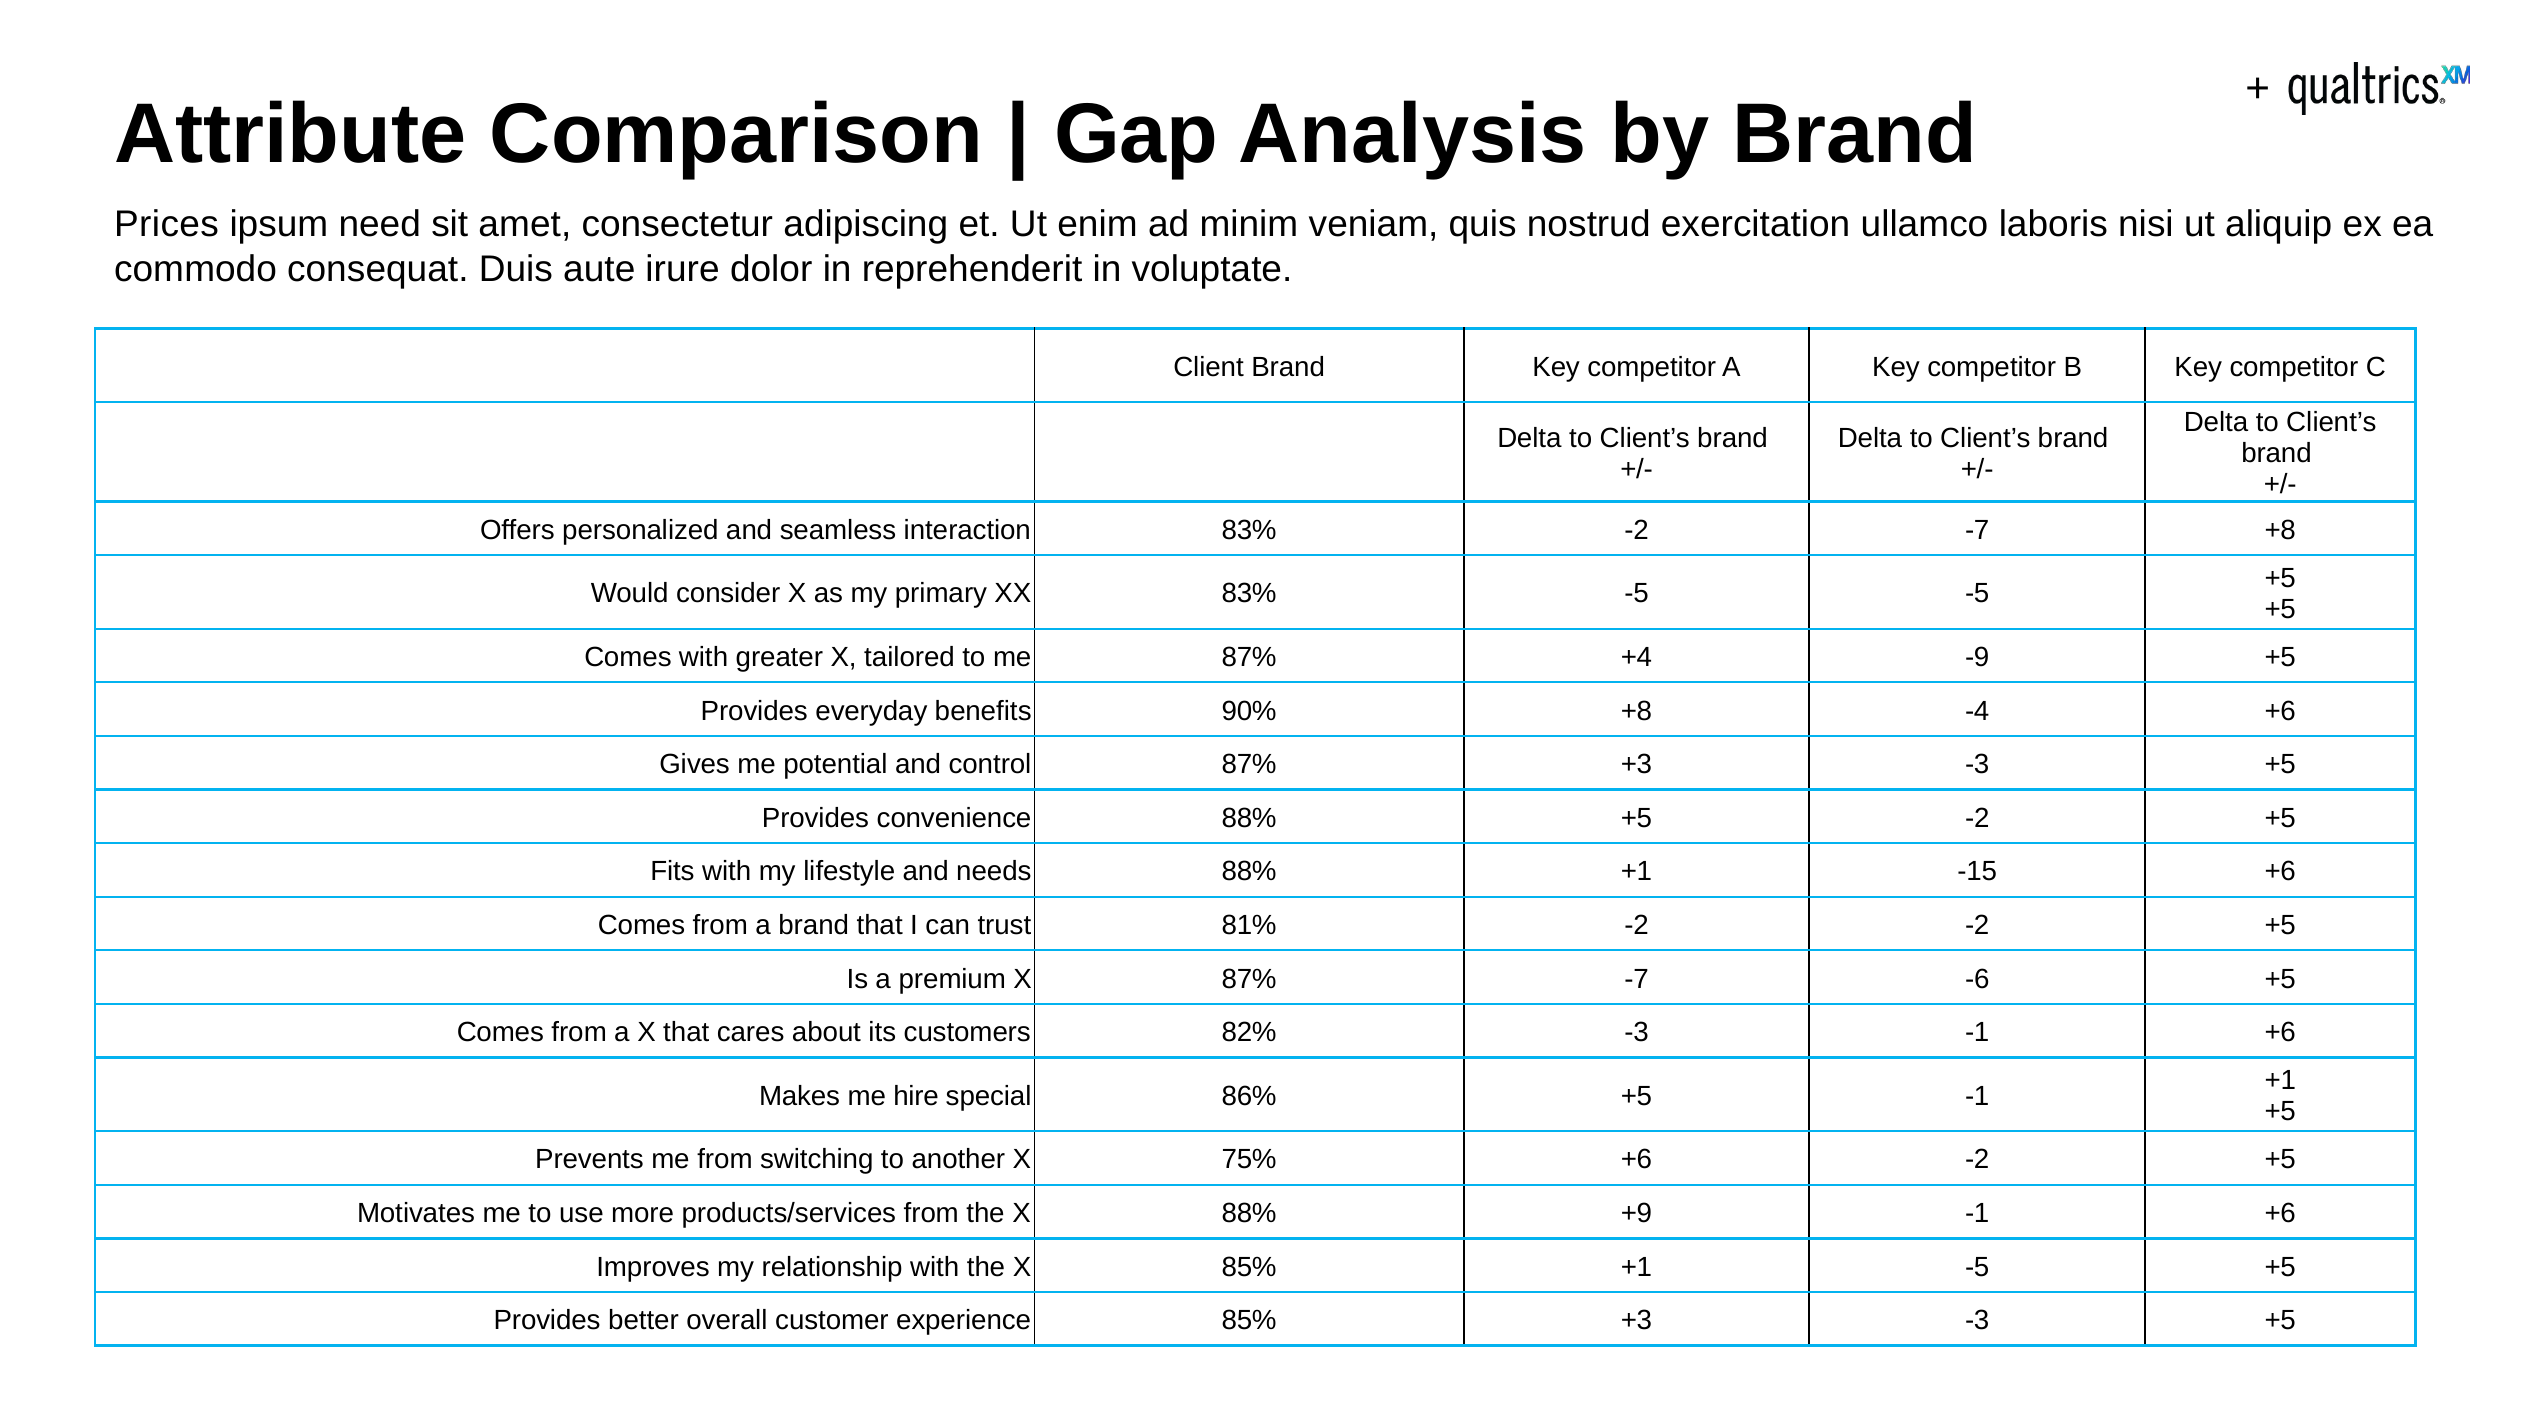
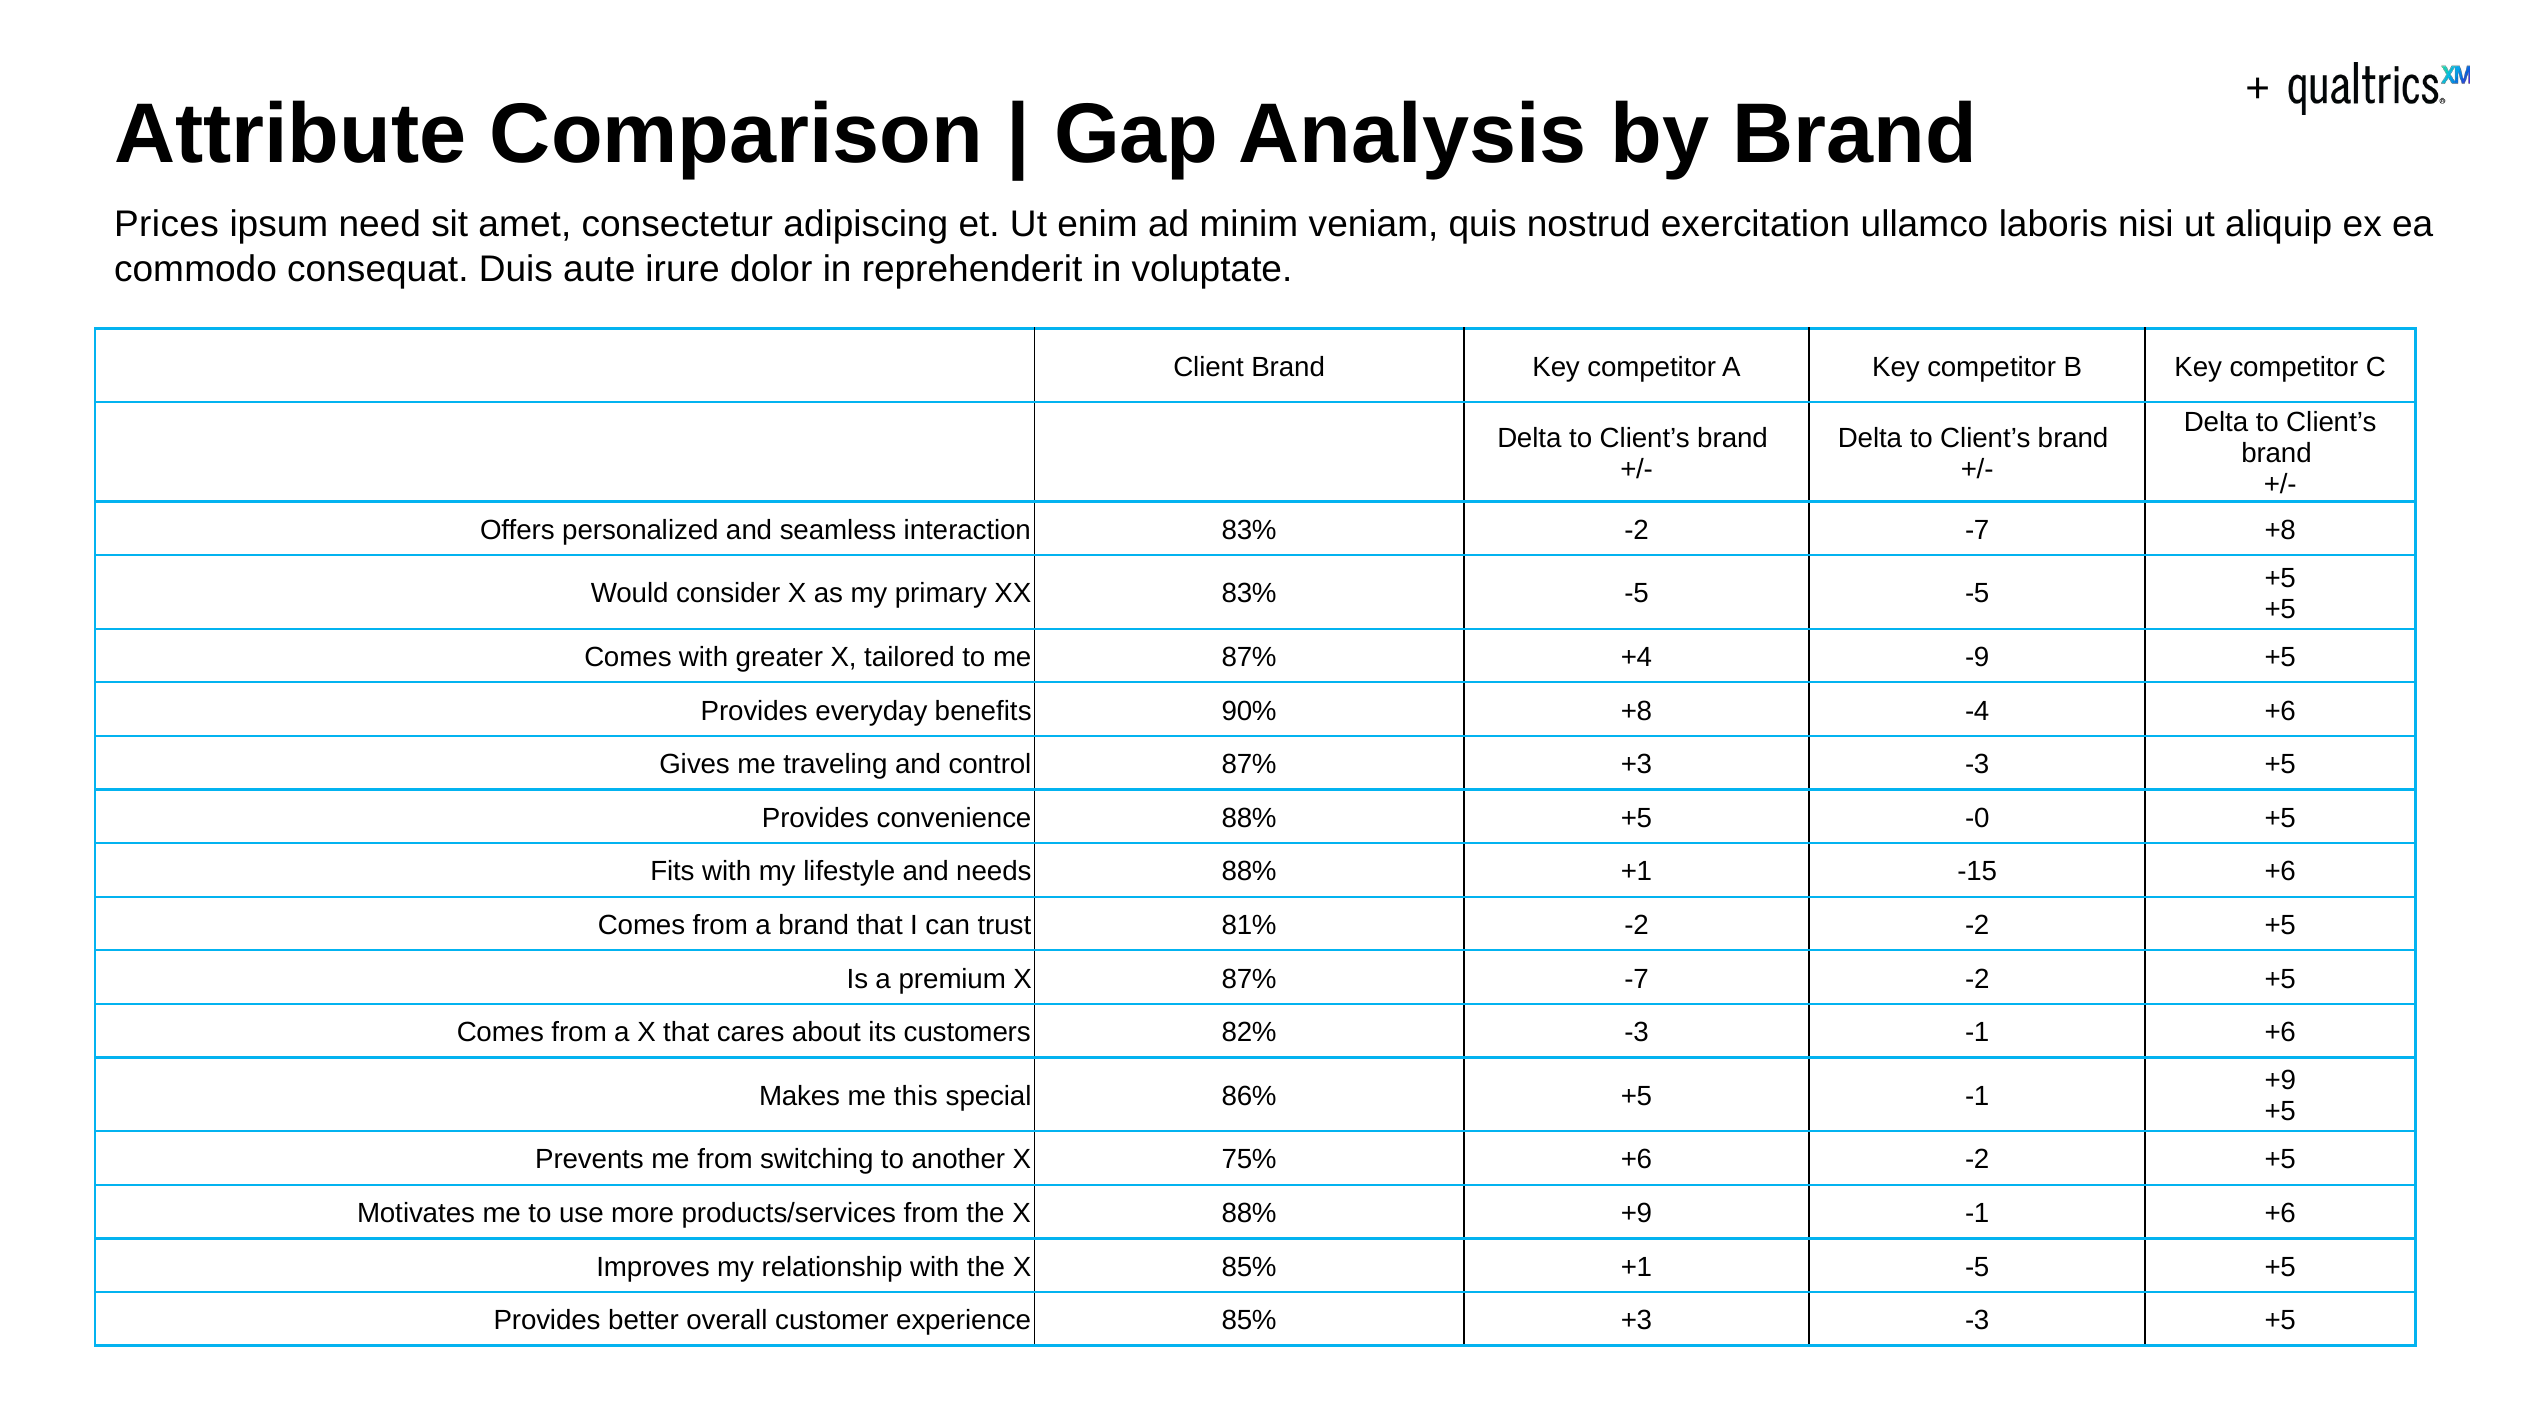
potential: potential -> traveling
+5 -2: -2 -> -0
-7 -6: -6 -> -2
+1 at (2280, 1080): +1 -> +9
hire: hire -> this
